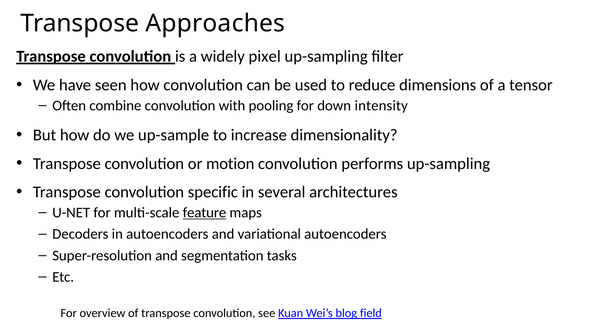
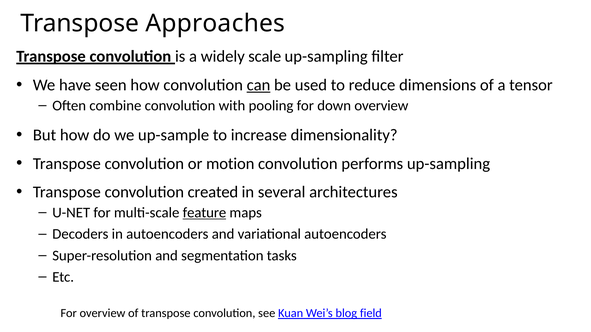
pixel: pixel -> scale
can underline: none -> present
down intensity: intensity -> overview
specific: specific -> created
